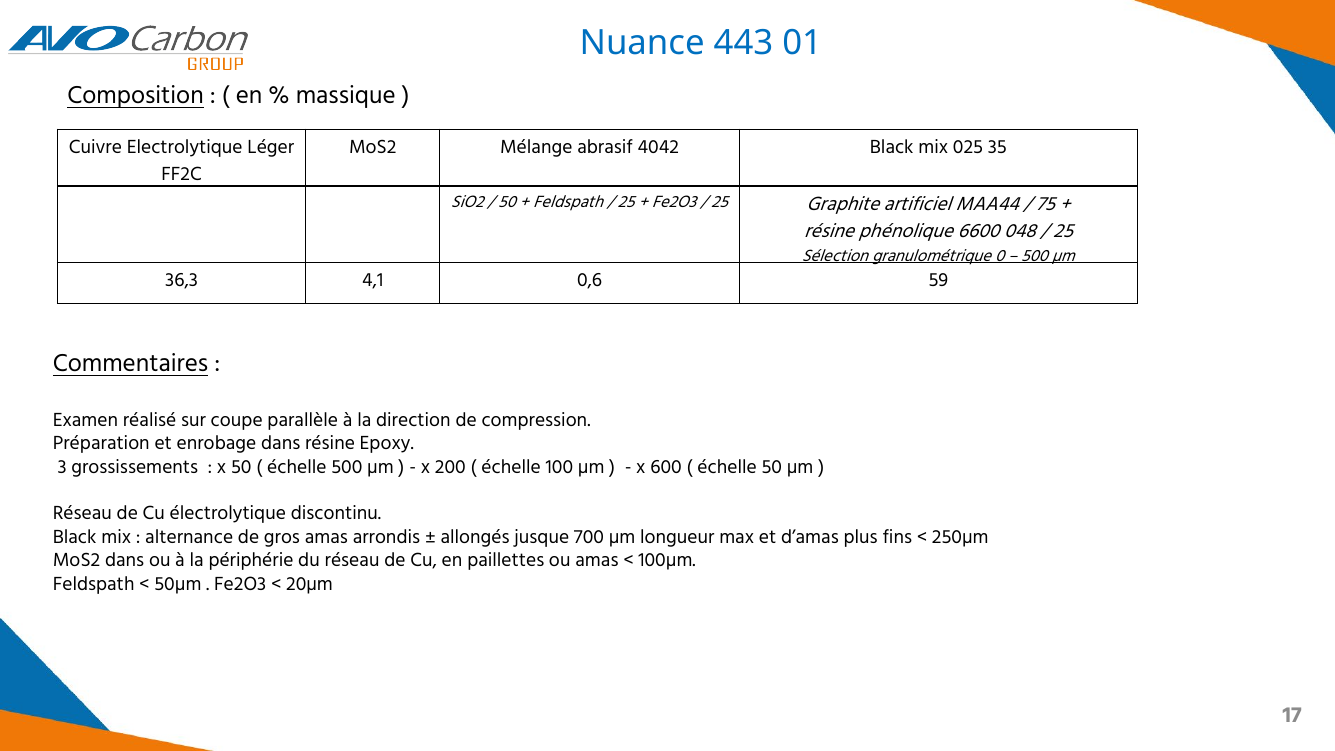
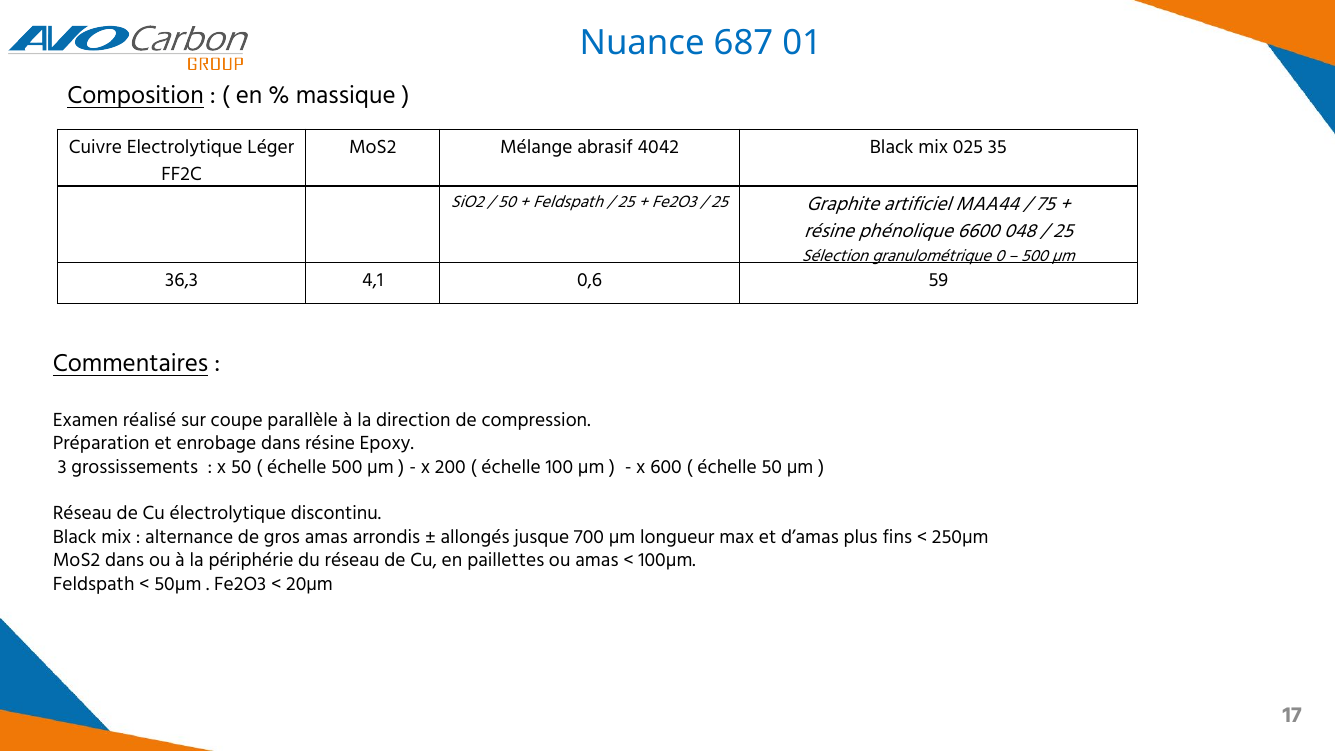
443: 443 -> 687
